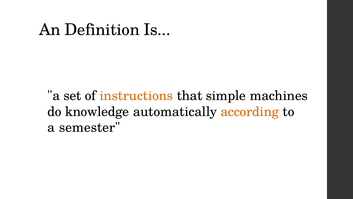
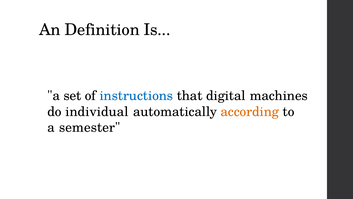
instructions colour: orange -> blue
simple: simple -> digital
knowledge: knowledge -> individual
